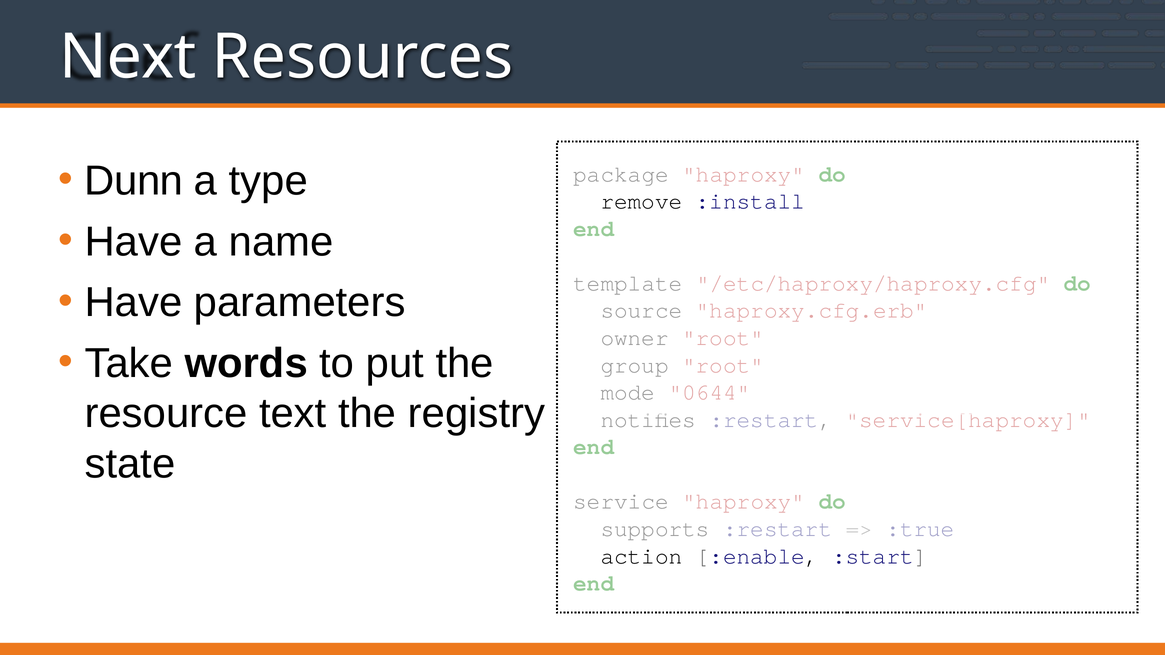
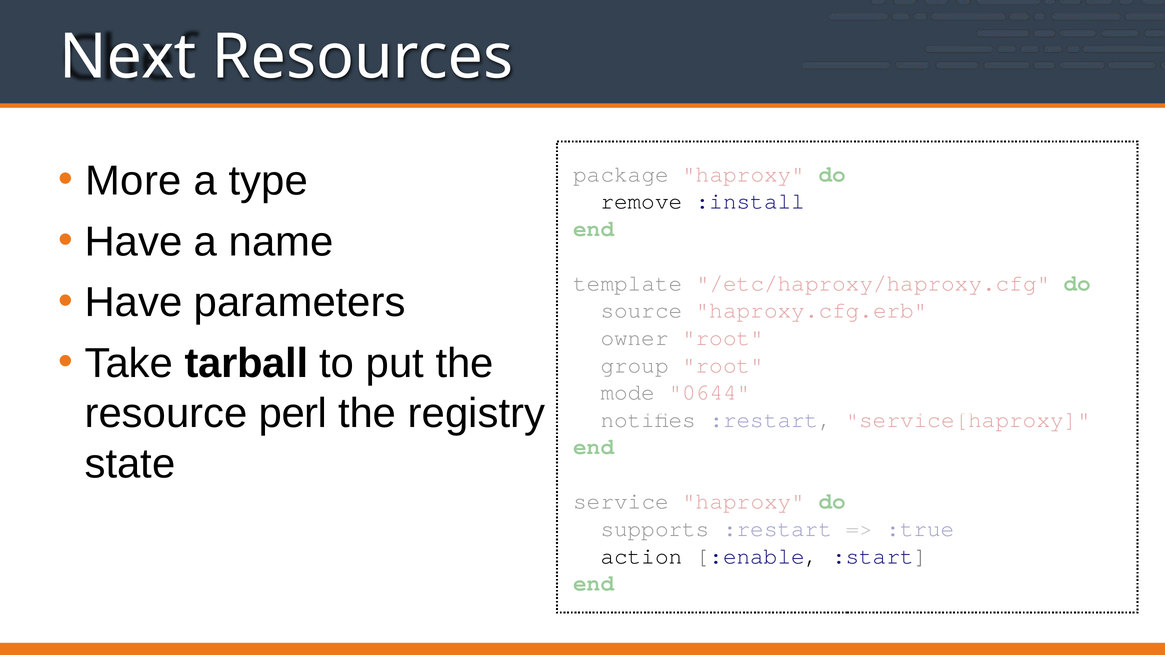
Dunn: Dunn -> More
words: words -> tarball
text: text -> perl
